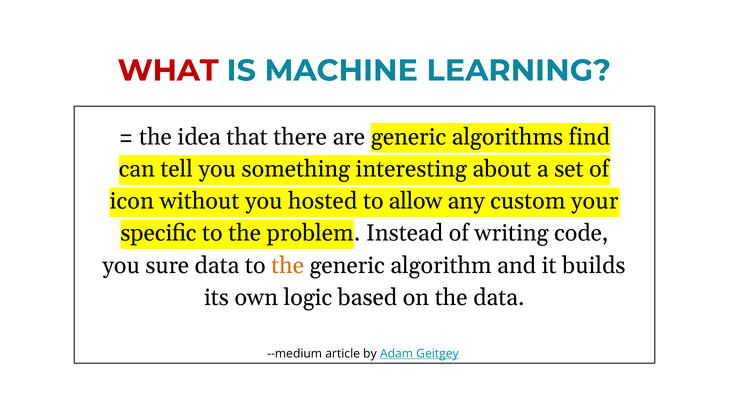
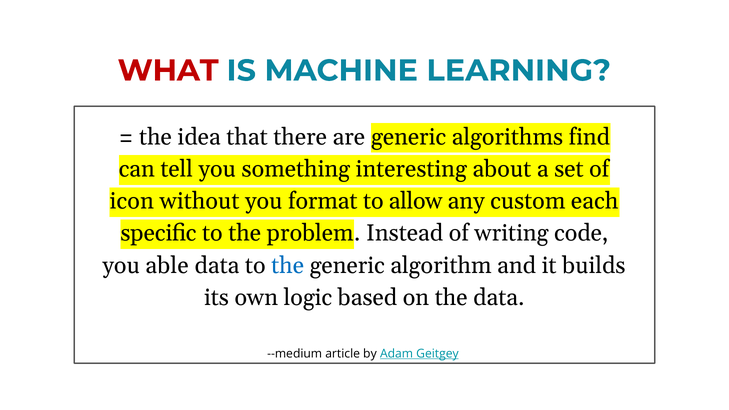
hosted: hosted -> format
your: your -> each
sure: sure -> able
the at (288, 265) colour: orange -> blue
